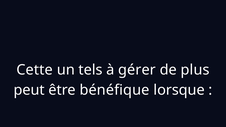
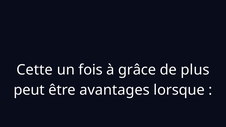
tels: tels -> fois
gérer: gérer -> grâce
bénéfique: bénéfique -> avantages
